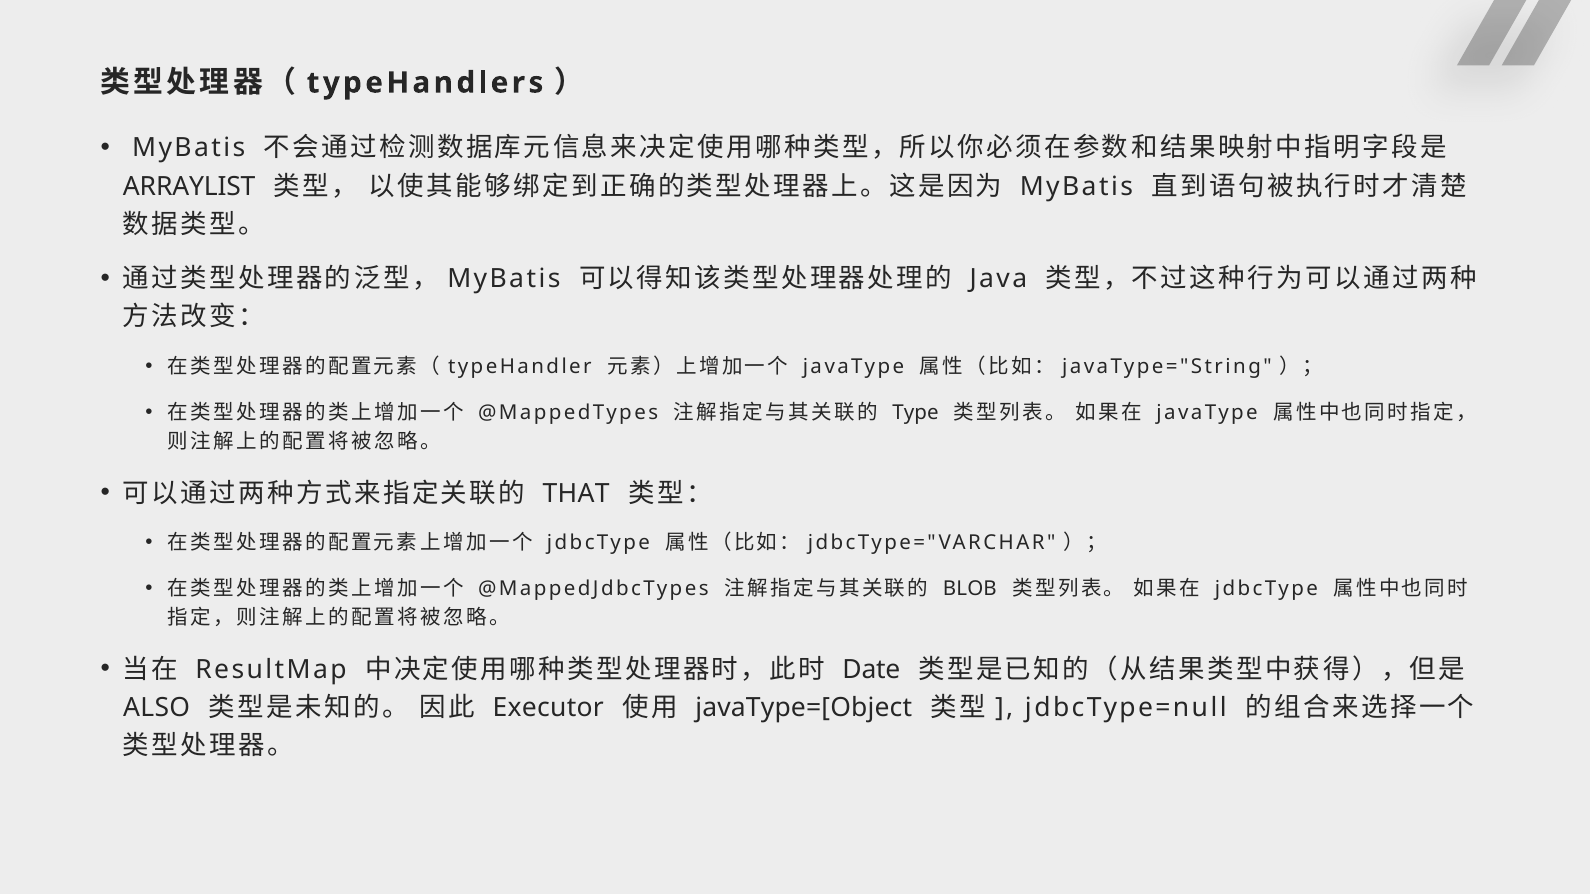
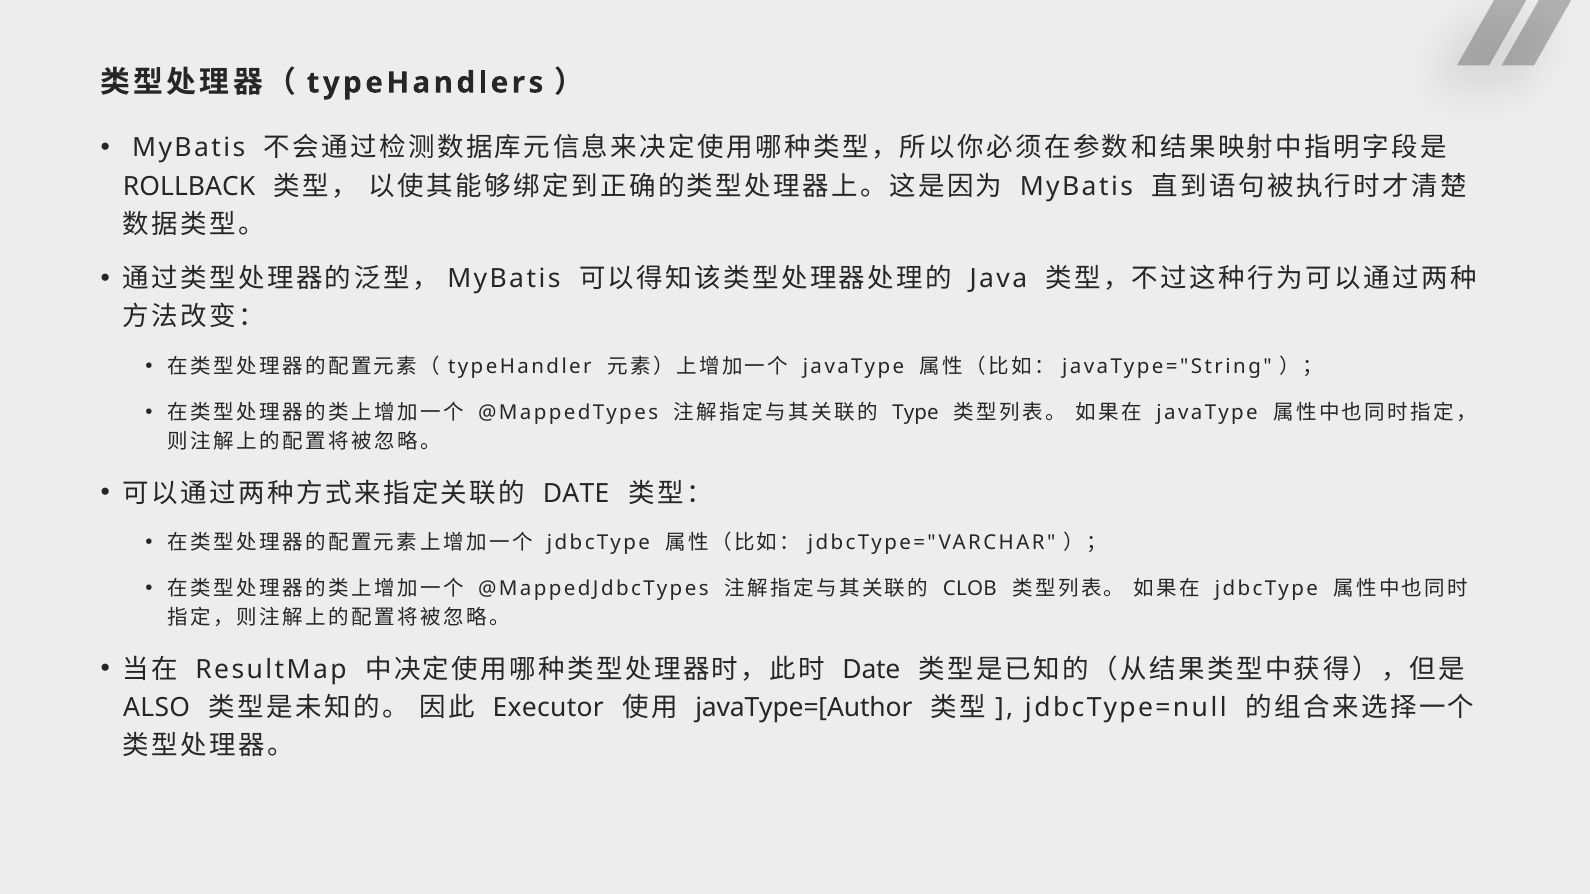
ARRAYLIST: ARRAYLIST -> ROLLBACK
THAT at (576, 494): THAT -> DATE
BLOB: BLOB -> CLOB
javaType=[Object: javaType=[Object -> javaType=[Author
